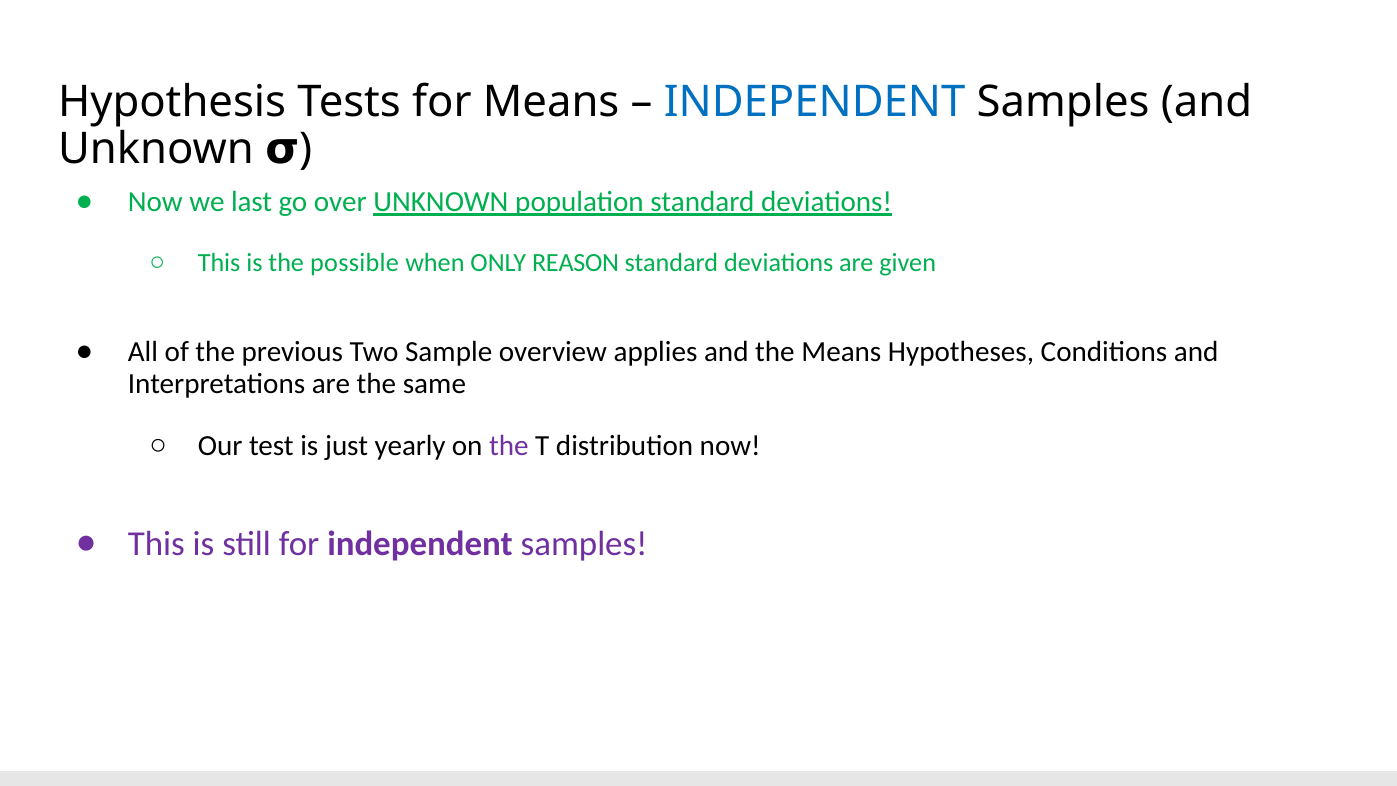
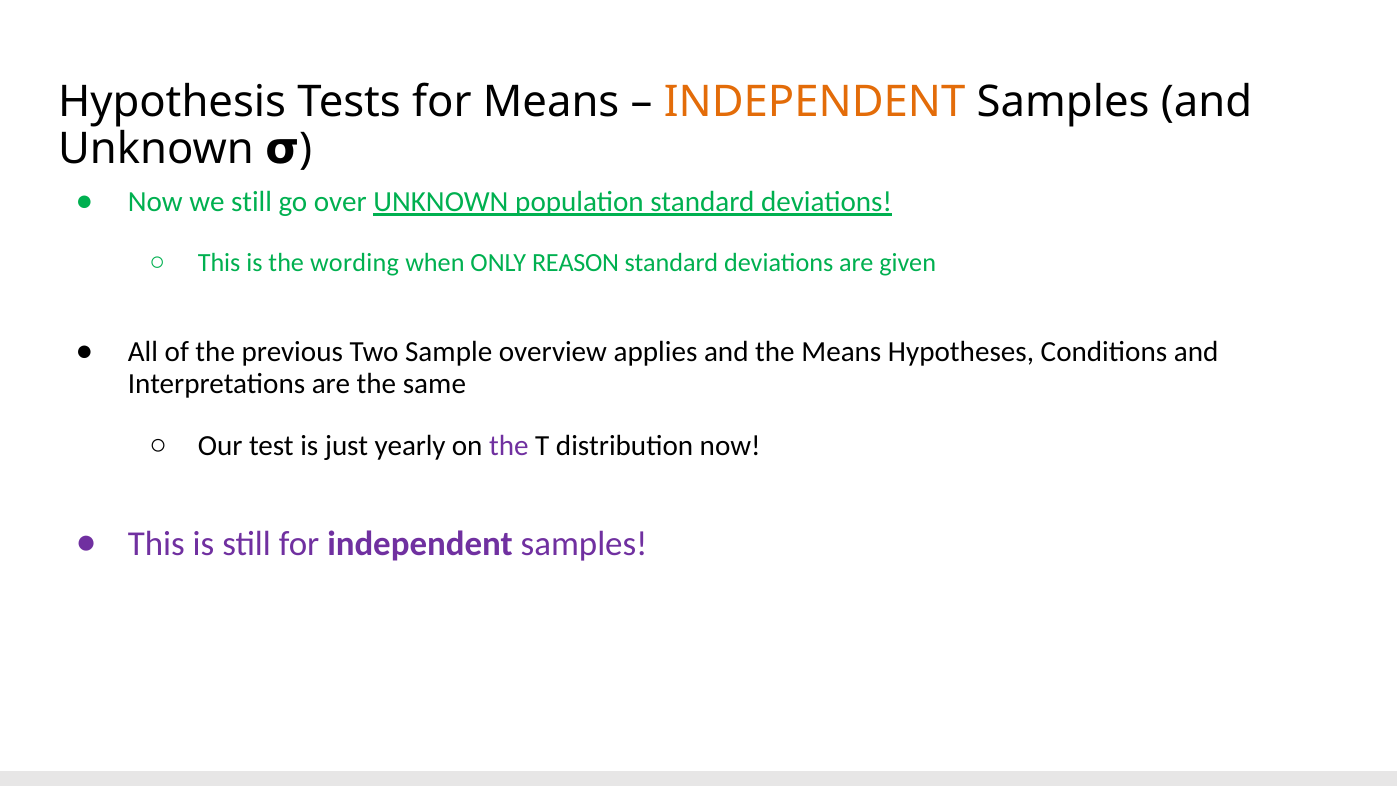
INDEPENDENT at (815, 102) colour: blue -> orange
we last: last -> still
possible: possible -> wording
